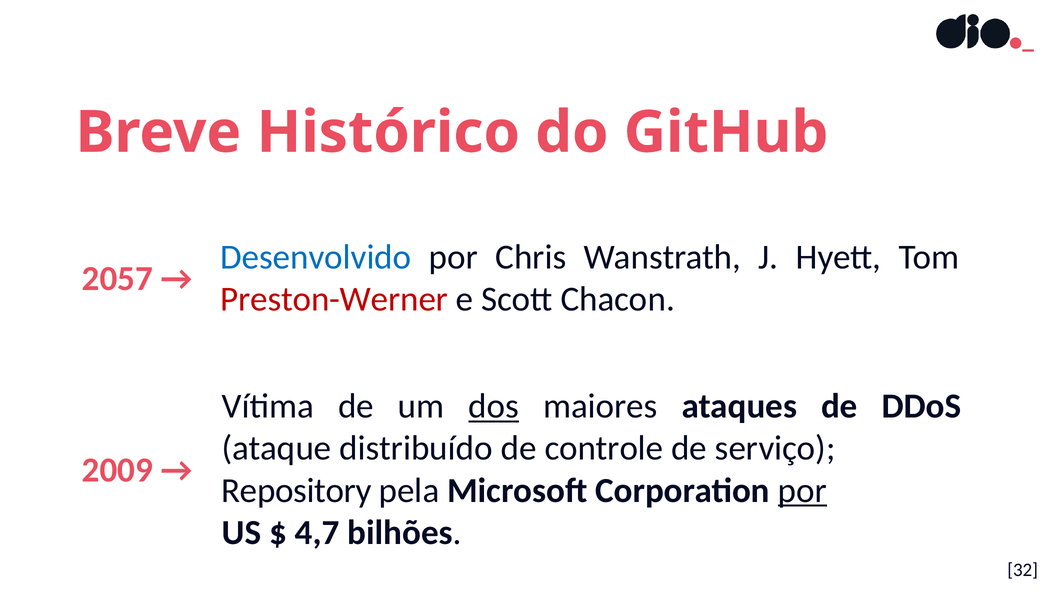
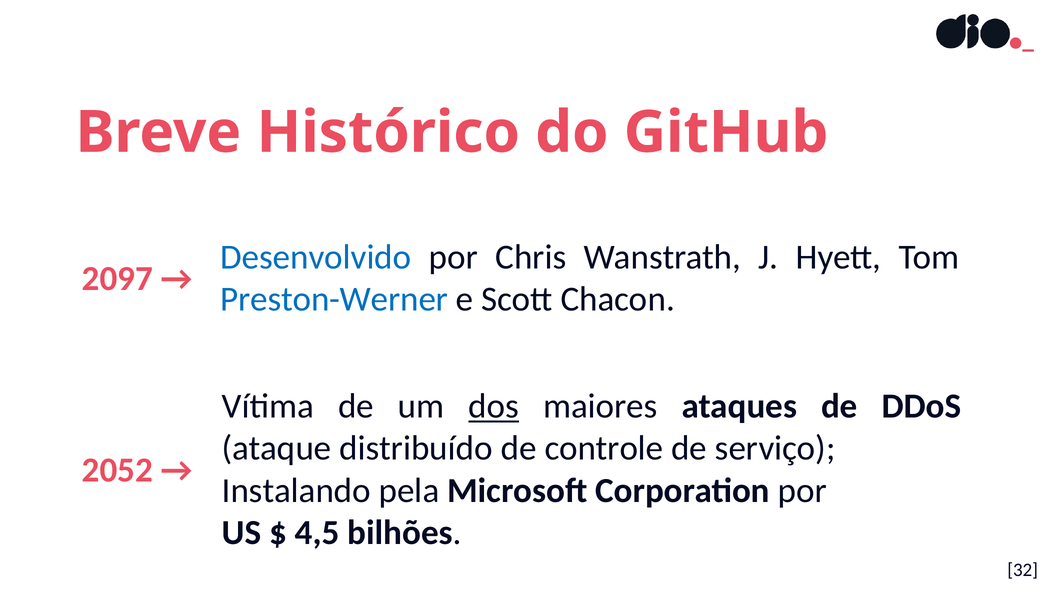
2057: 2057 -> 2097
Preston-Werner colour: red -> blue
2009: 2009 -> 2052
Repository: Repository -> Instalando
por at (802, 491) underline: present -> none
4,7: 4,7 -> 4,5
